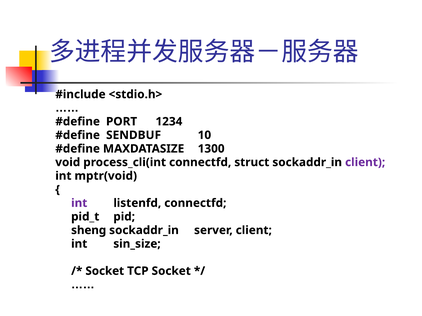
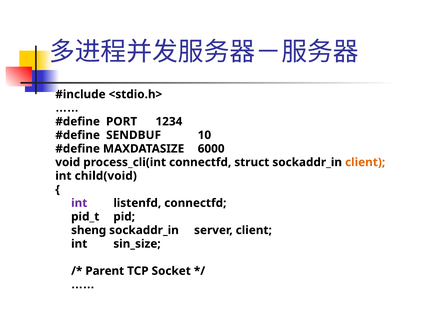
1300: 1300 -> 6000
client at (365, 163) colour: purple -> orange
mptr(void: mptr(void -> child(void
Socket at (105, 271): Socket -> Parent
